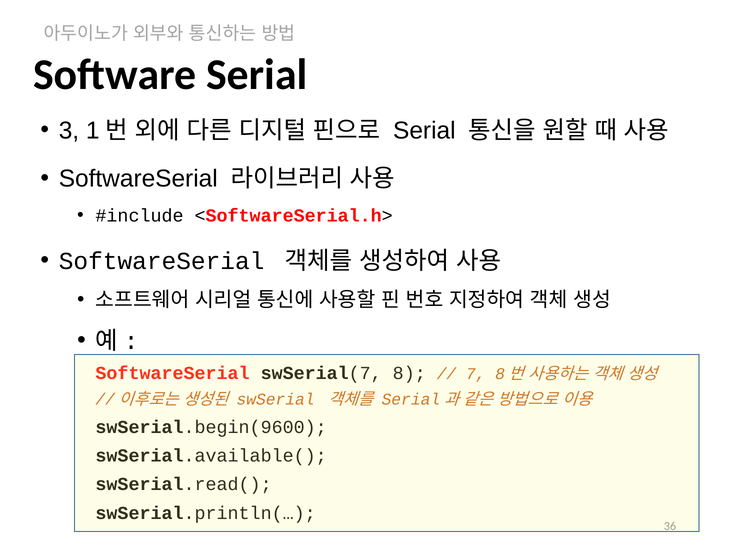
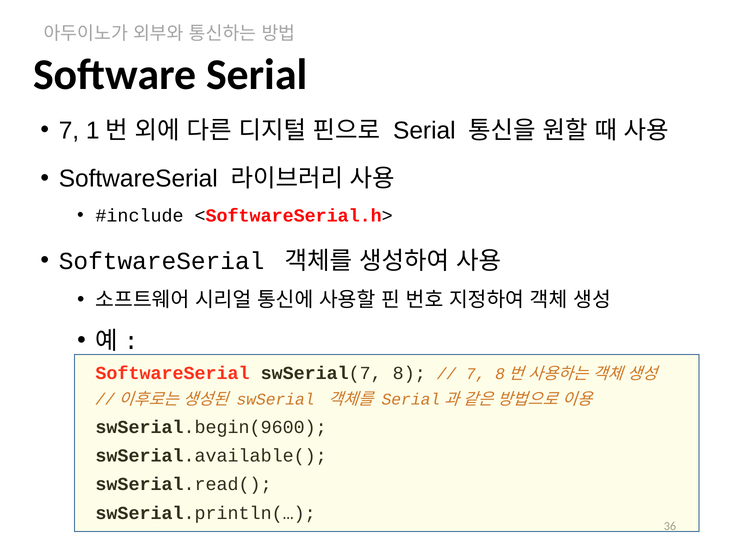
3 at (69, 130): 3 -> 7
